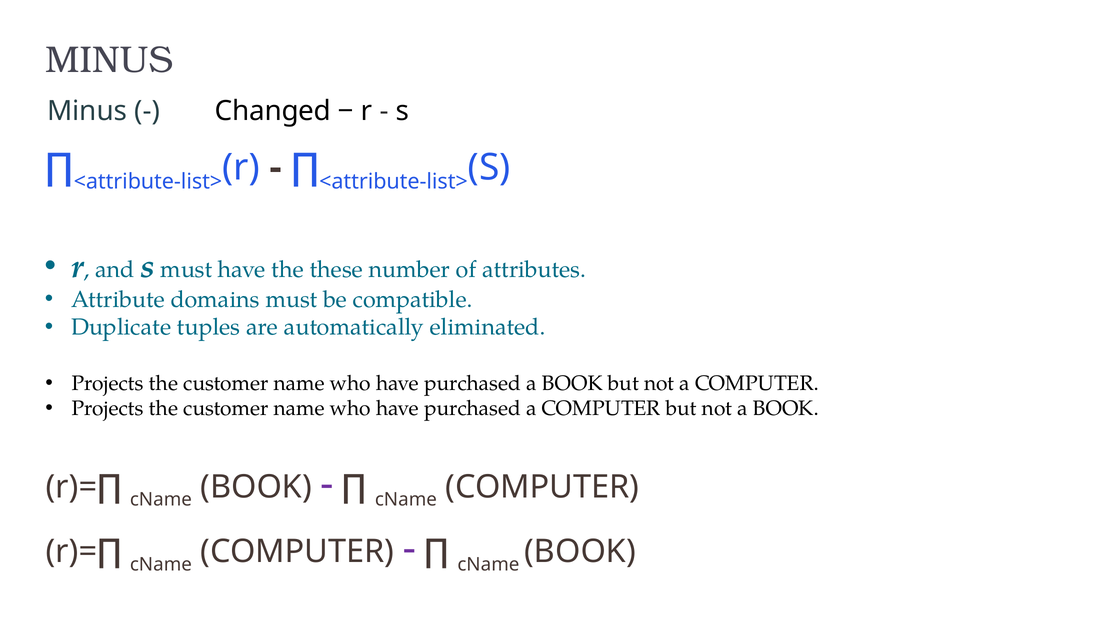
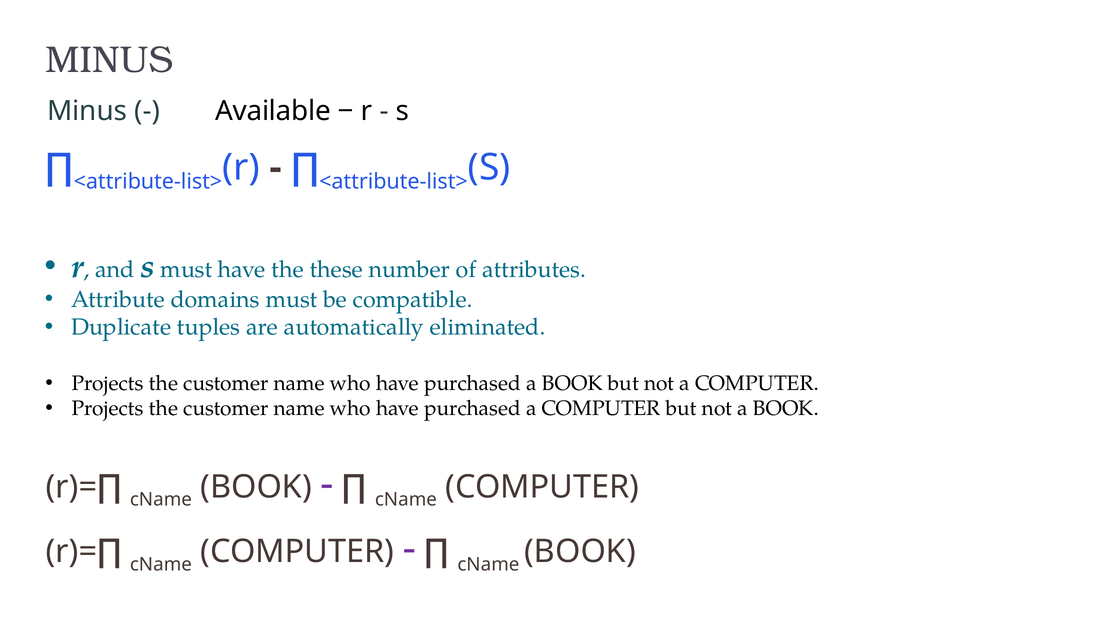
Changed: Changed -> Available
